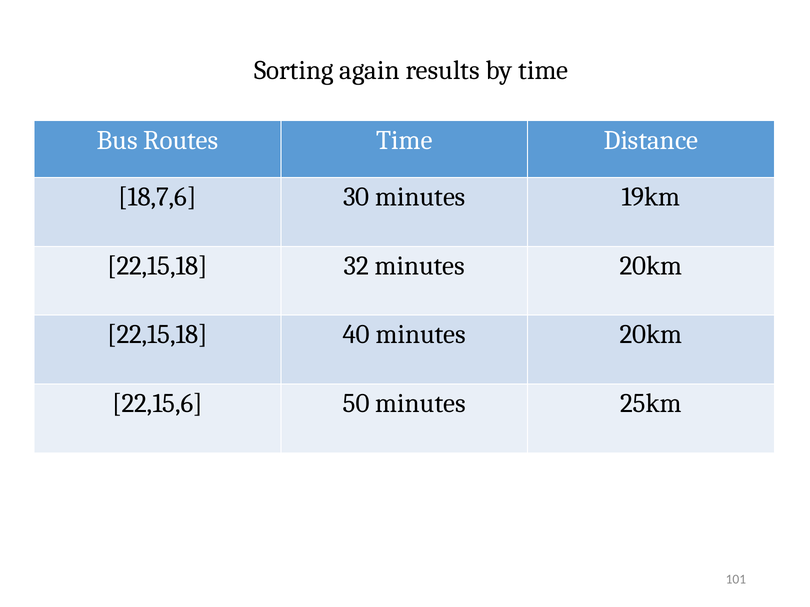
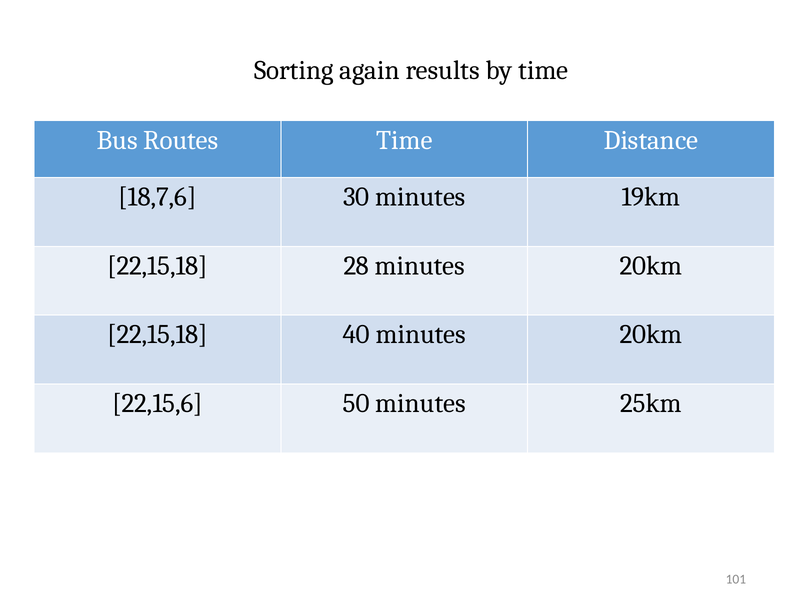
32: 32 -> 28
